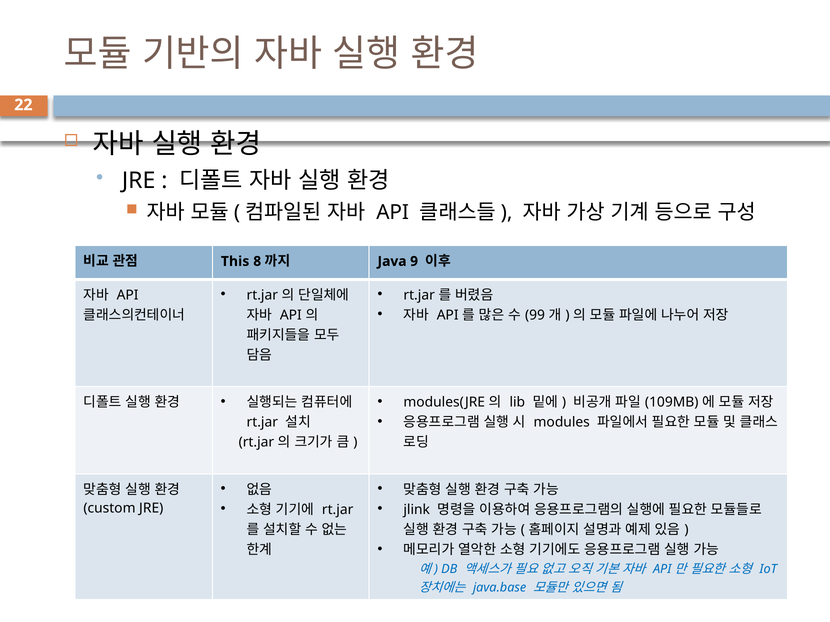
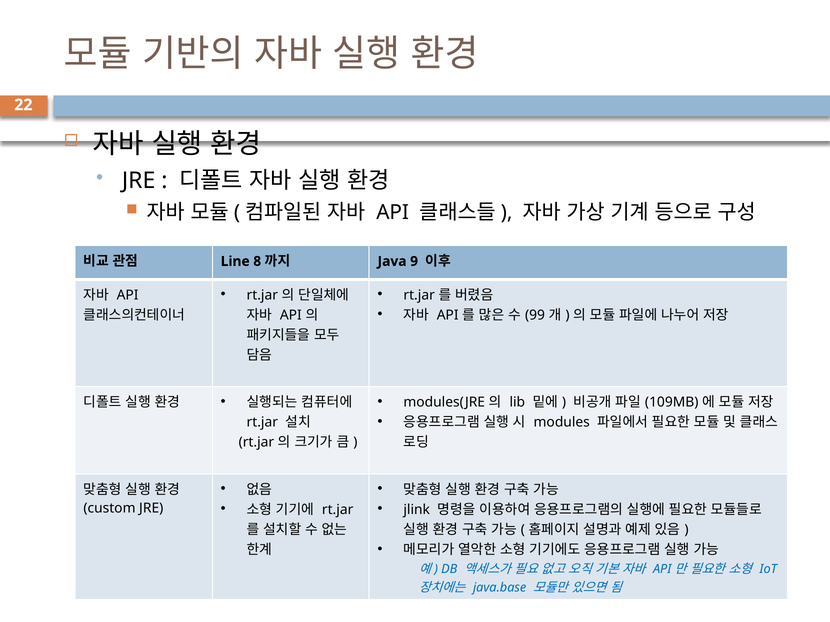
This: This -> Line
